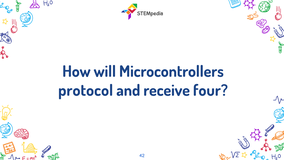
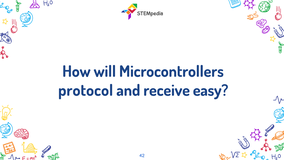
four: four -> easy
